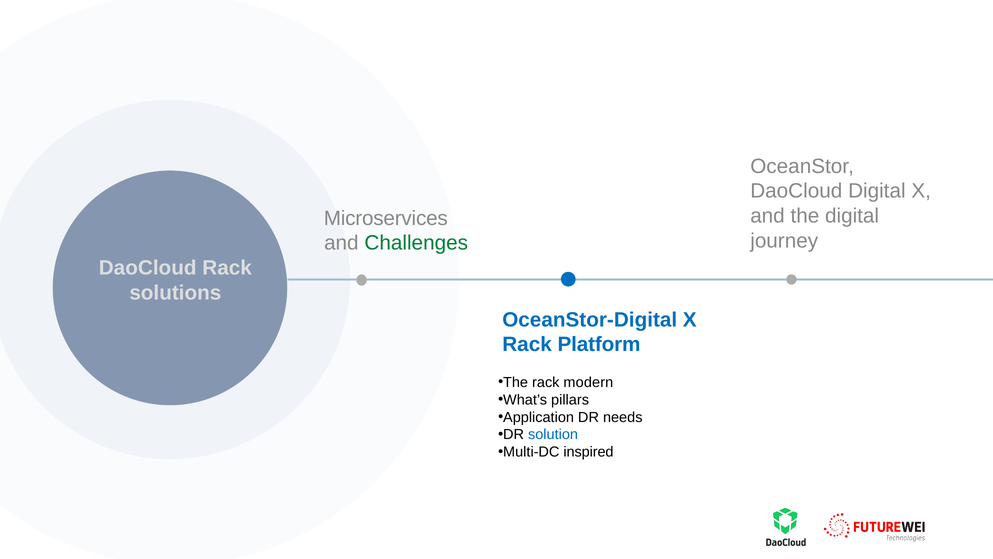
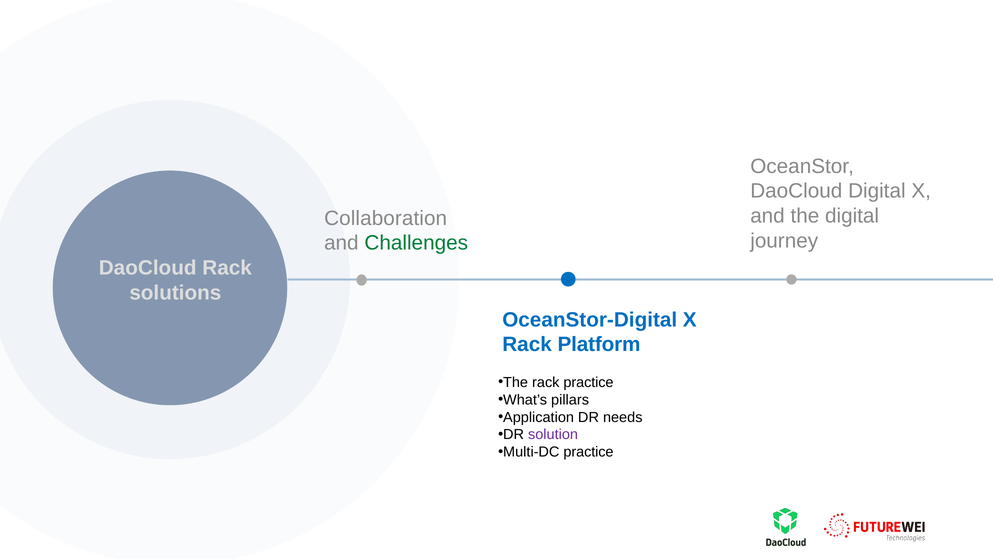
Microservices: Microservices -> Collaboration
rack modern: modern -> practice
solution colour: blue -> purple
Multi-DC inspired: inspired -> practice
